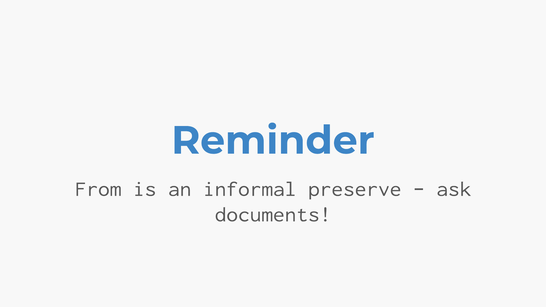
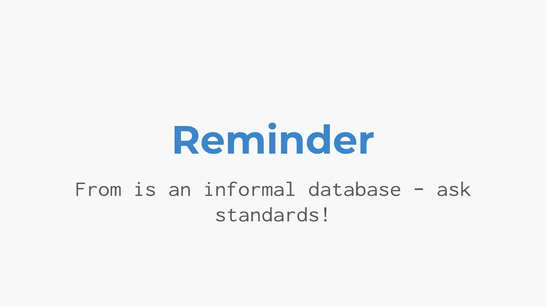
preserve: preserve -> database
documents: documents -> standards
